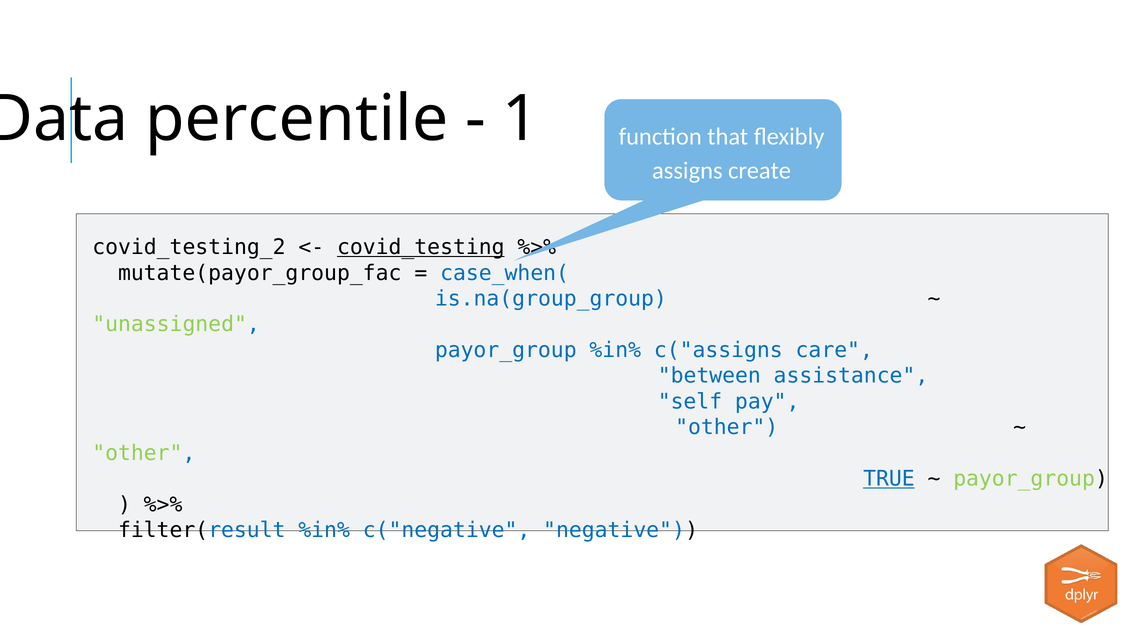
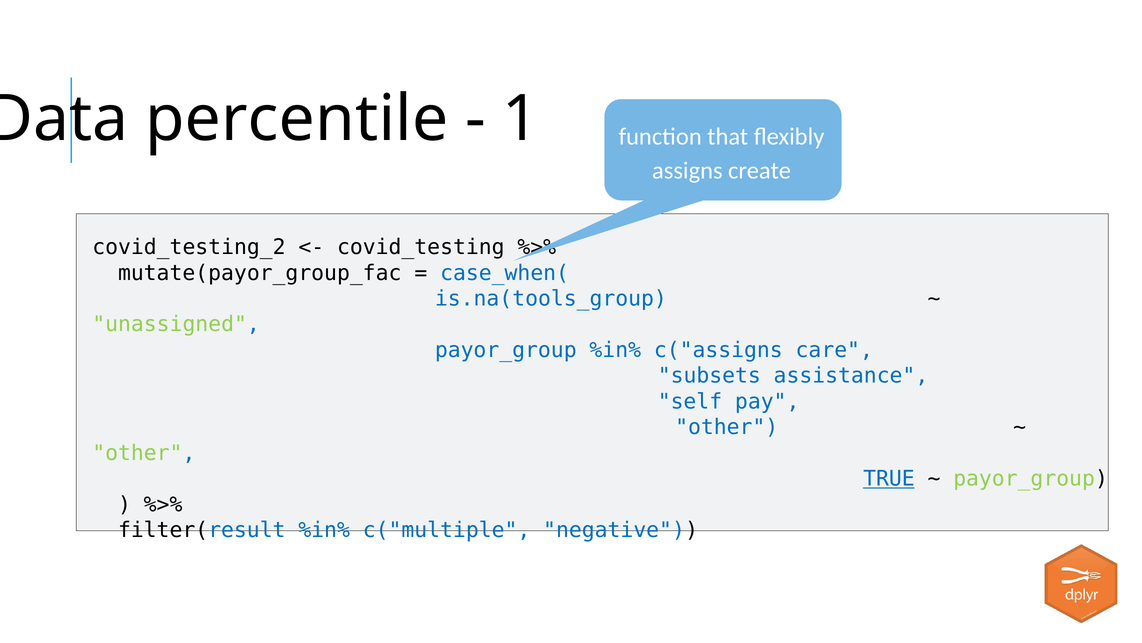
covid_testing underline: present -> none
is.na(group_group: is.na(group_group -> is.na(tools_group
between: between -> subsets
c("negative: c("negative -> c("multiple
